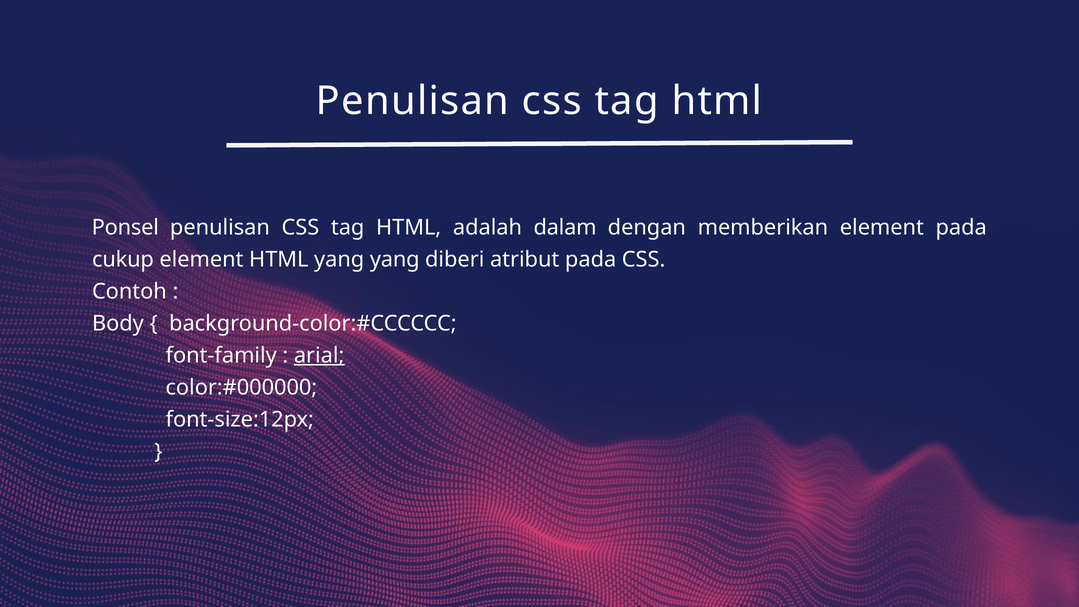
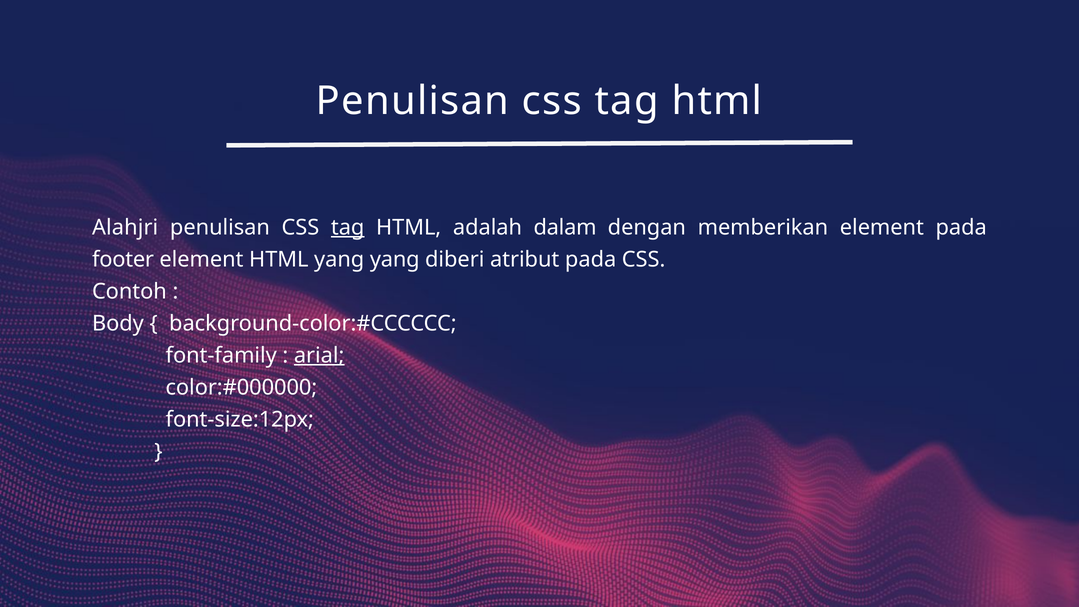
Ponsel: Ponsel -> Alahjri
tag at (348, 227) underline: none -> present
cukup: cukup -> footer
